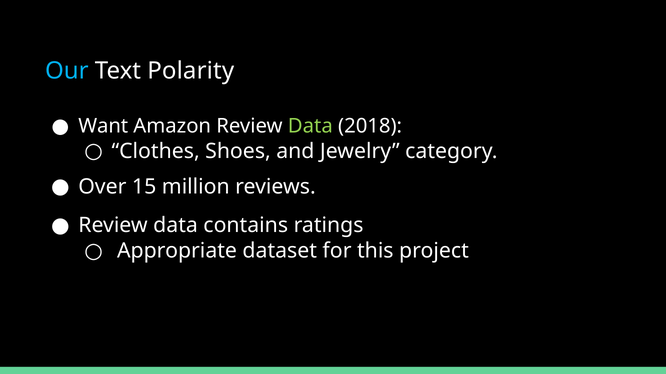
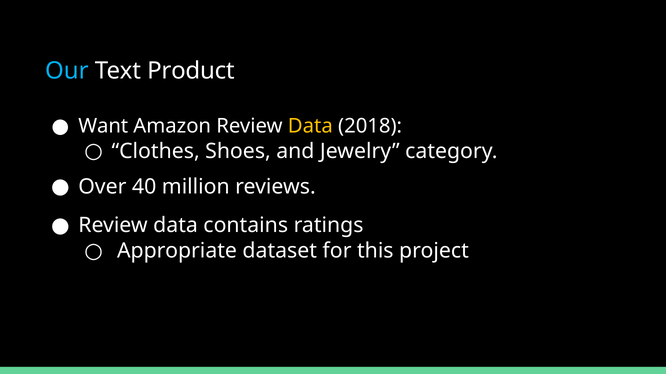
Polarity: Polarity -> Product
Data at (310, 126) colour: light green -> yellow
15: 15 -> 40
